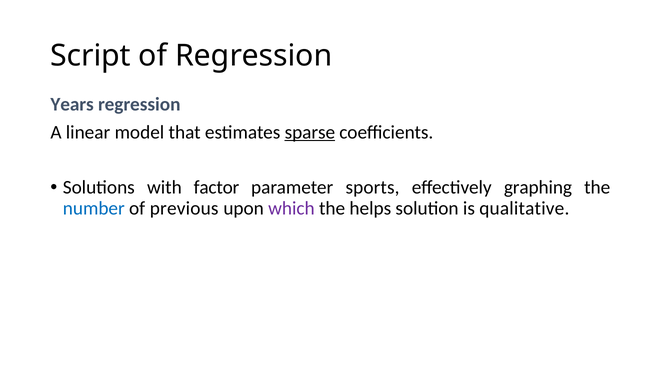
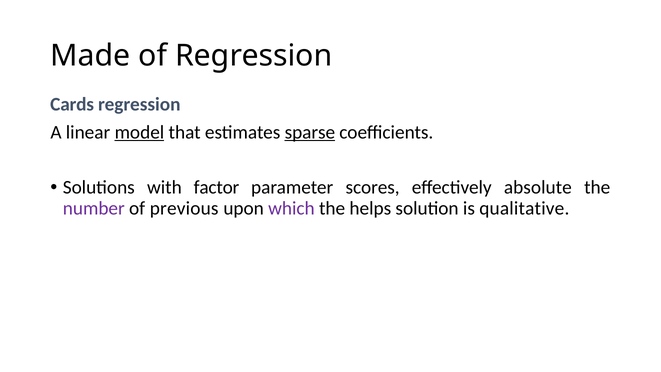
Script: Script -> Made
Years: Years -> Cards
model underline: none -> present
sports: sports -> scores
graphing: graphing -> absolute
number colour: blue -> purple
